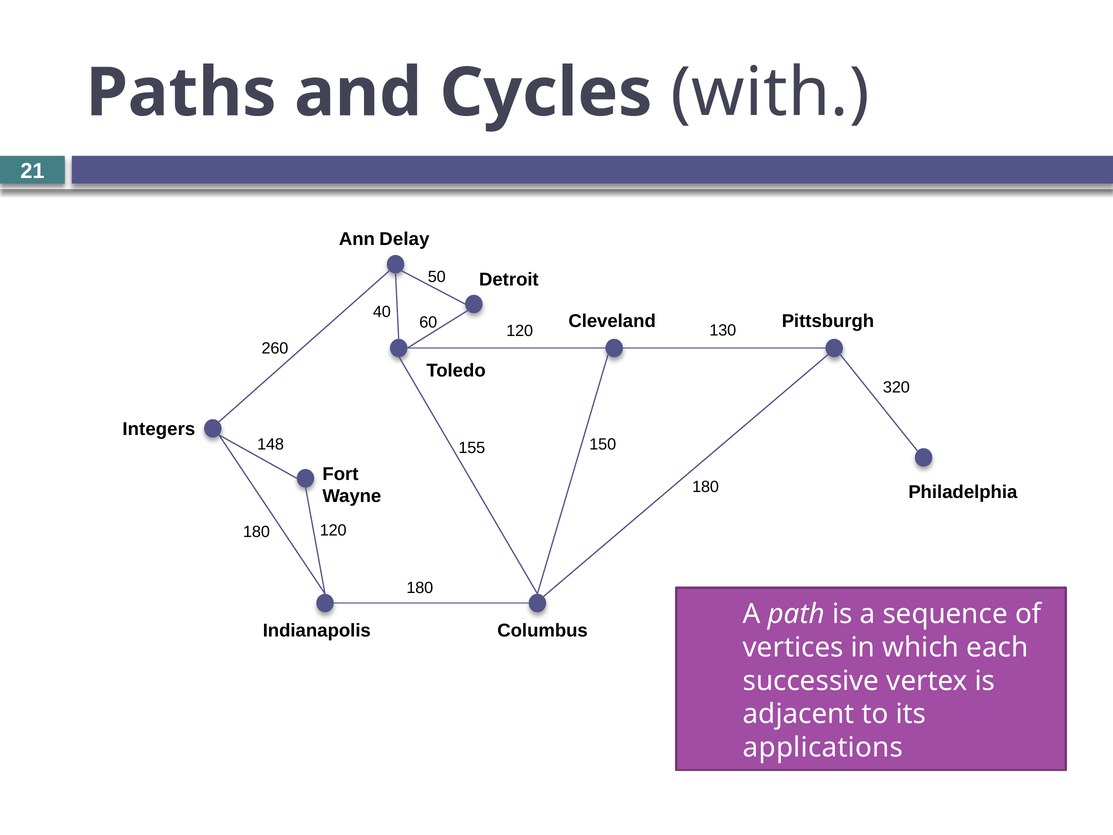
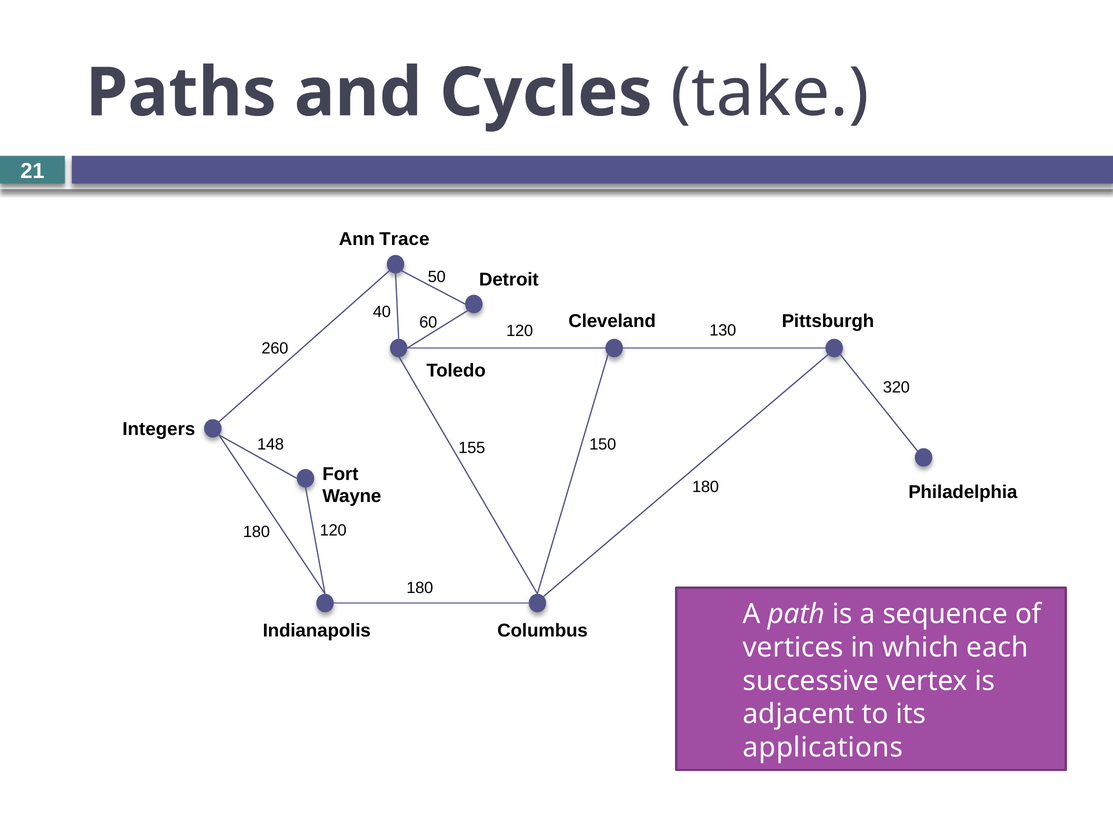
with: with -> take
Delay: Delay -> Trace
